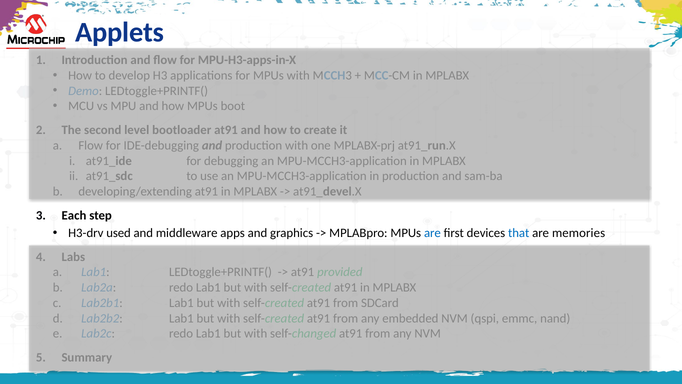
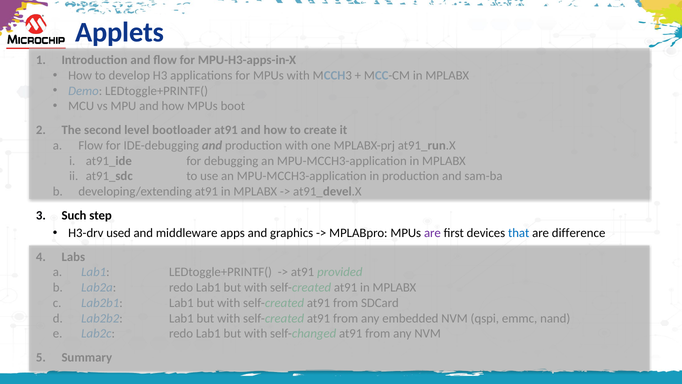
Each: Each -> Such
are at (432, 233) colour: blue -> purple
memories: memories -> difference
